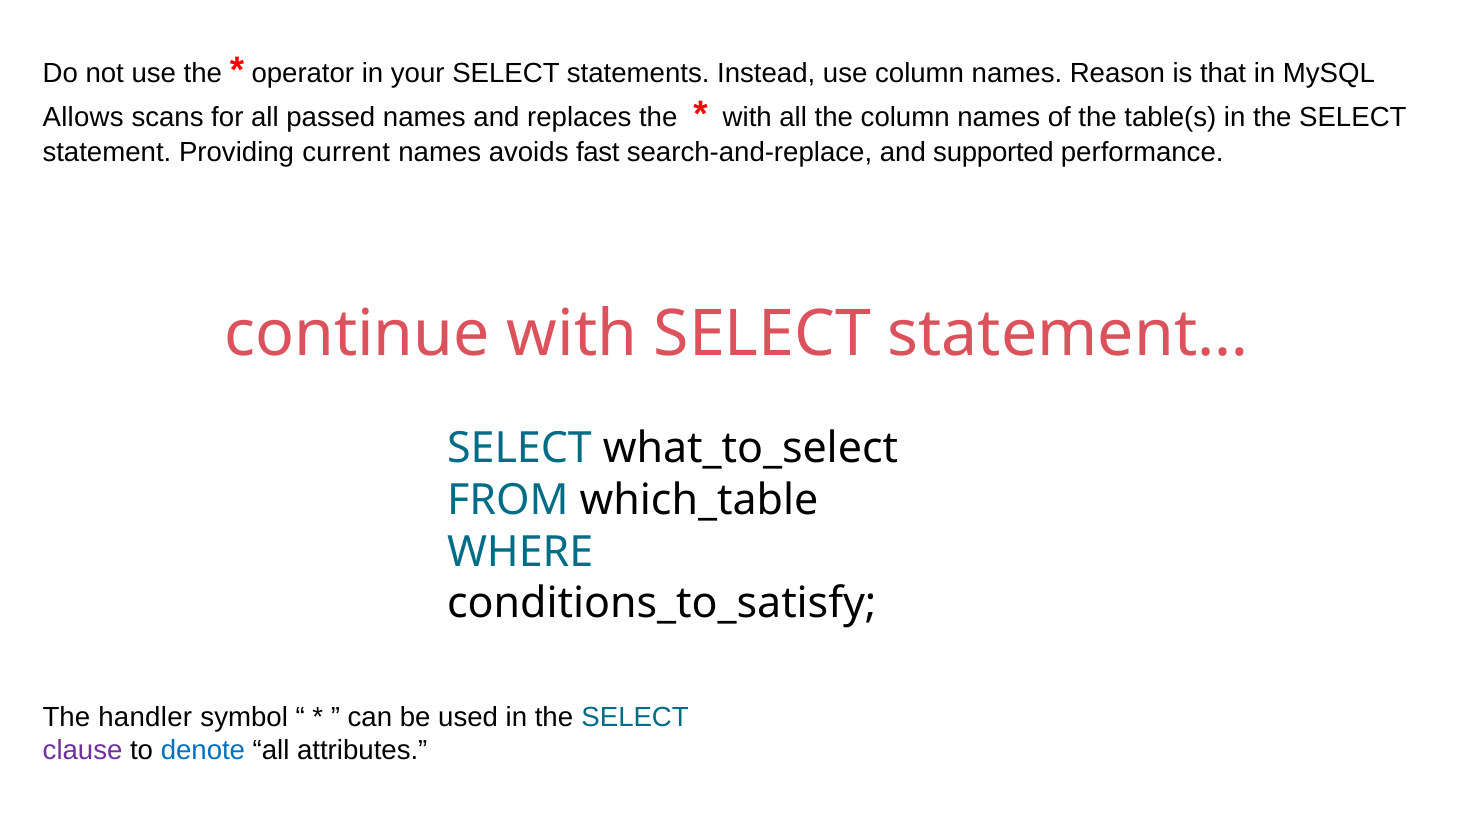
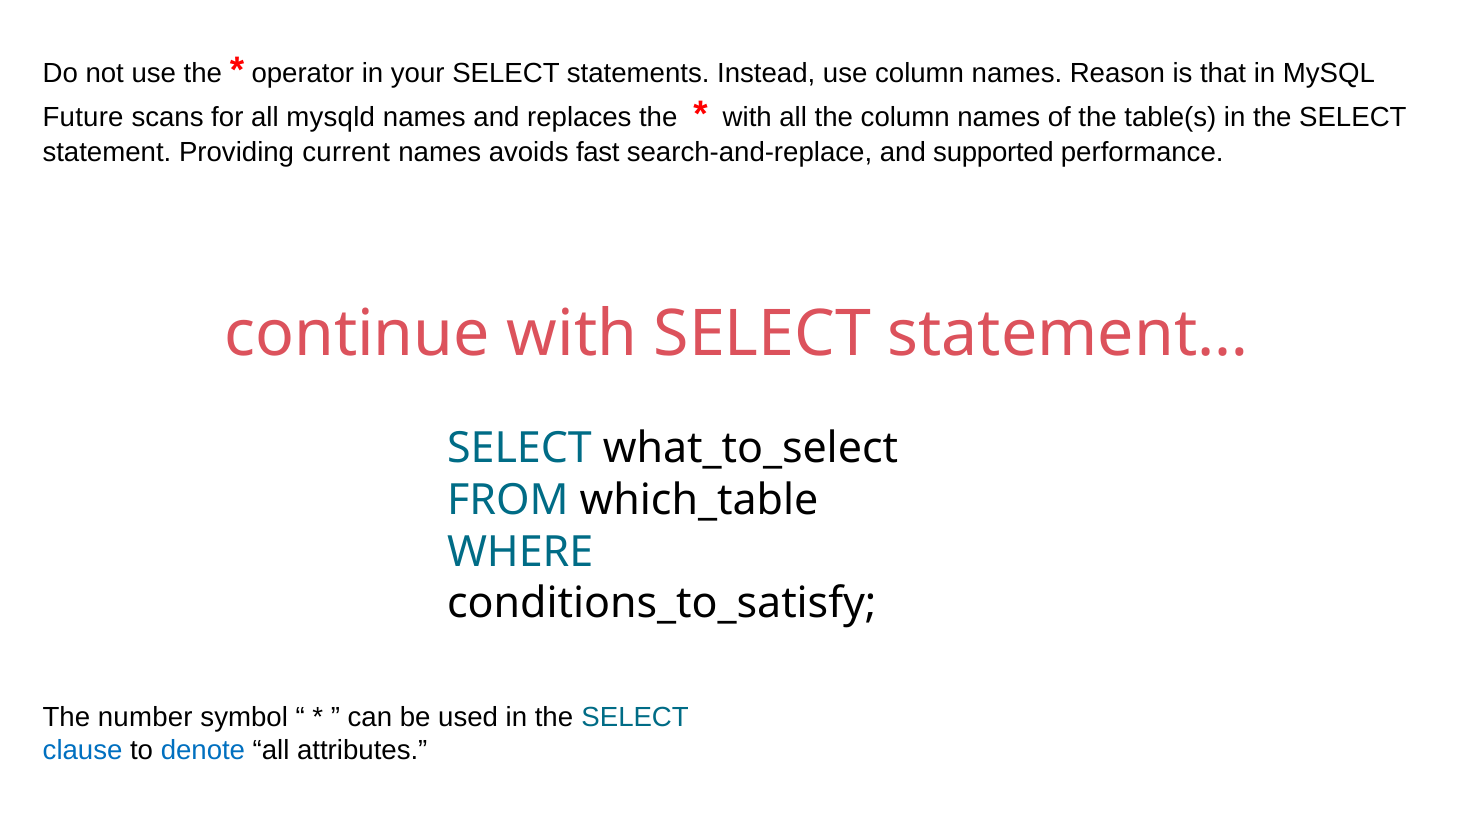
Allows: Allows -> Future
passed: passed -> mysqld
handler: handler -> number
clause colour: purple -> blue
